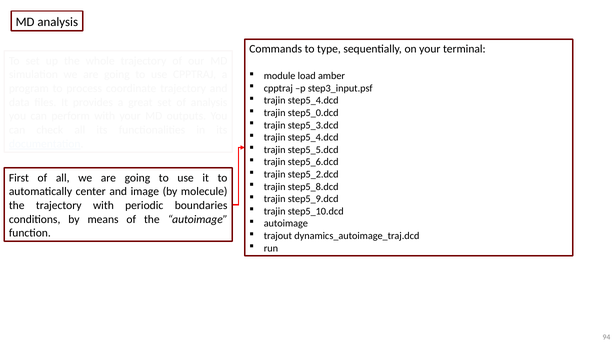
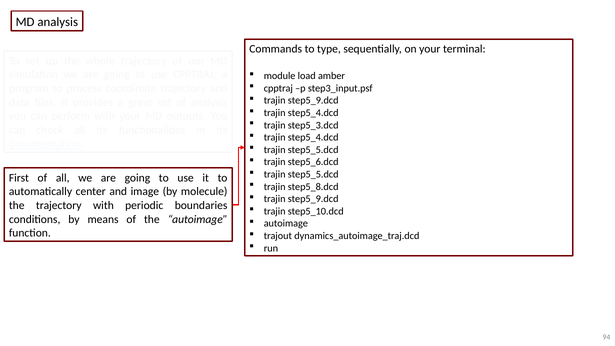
step5_4.dcd at (313, 101): step5_4.dcd -> step5_9.dcd
step5_0.dcd at (313, 113): step5_0.dcd -> step5_4.dcd
step5_2.dcd at (313, 174): step5_2.dcd -> step5_5.dcd
